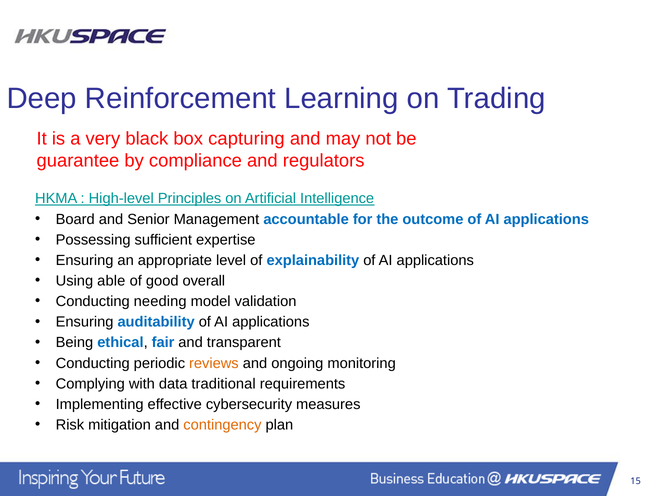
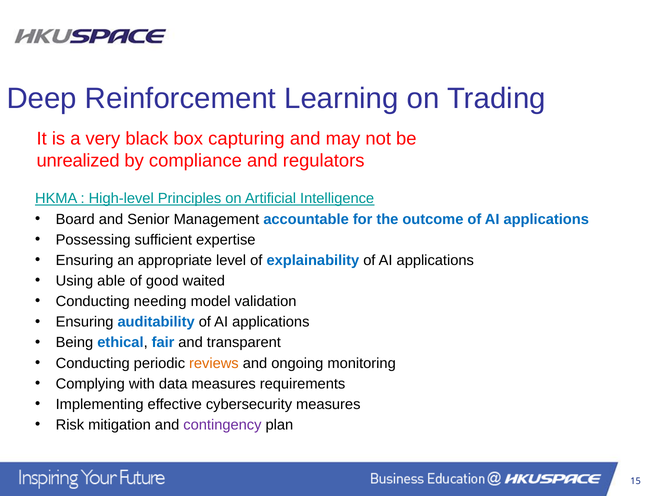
guarantee: guarantee -> unrealized
overall: overall -> waited
data traditional: traditional -> measures
contingency colour: orange -> purple
